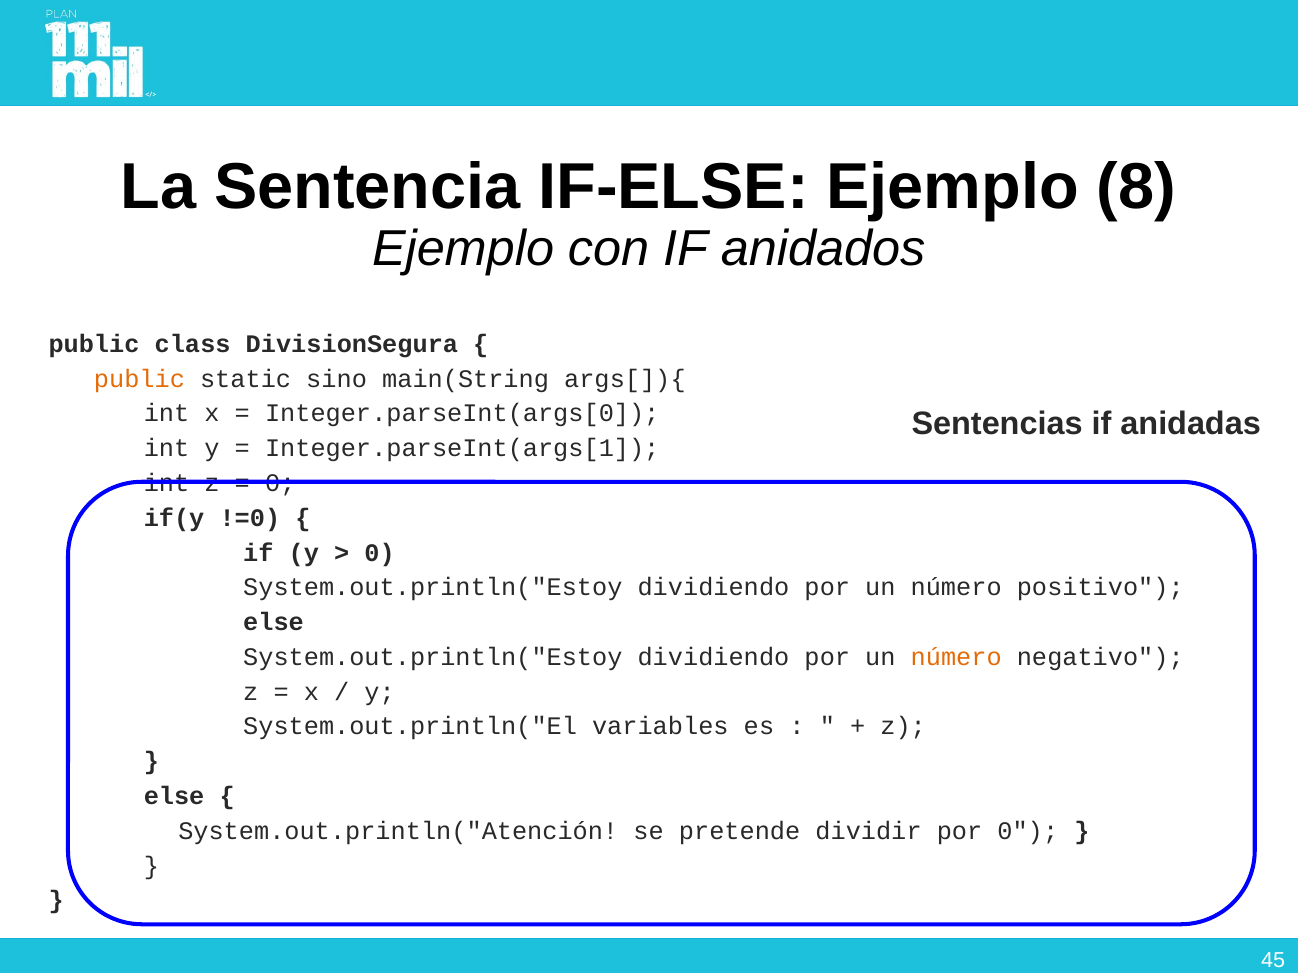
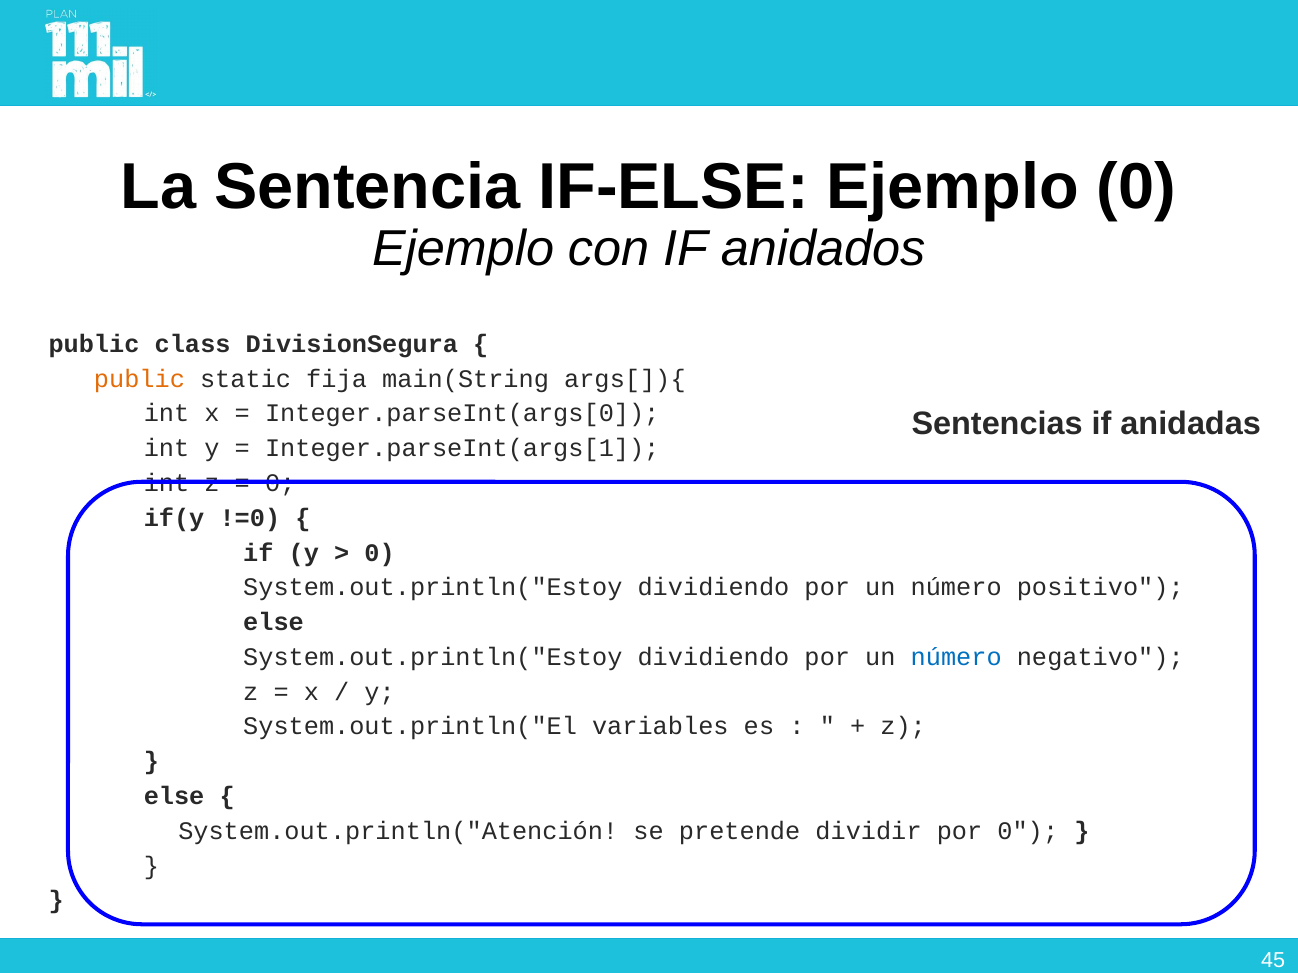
Ejemplo 8: 8 -> 0
sino: sino -> fija
número at (956, 657) colour: orange -> blue
